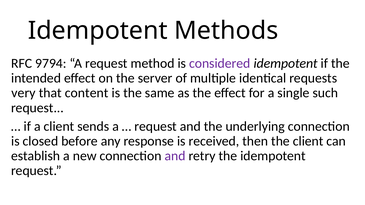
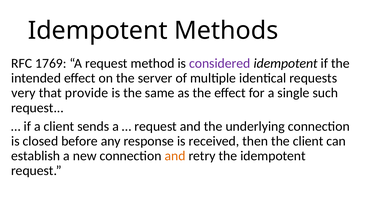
9794: 9794 -> 1769
content: content -> provide
and at (175, 156) colour: purple -> orange
